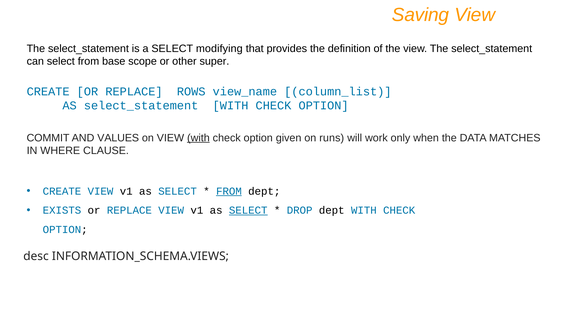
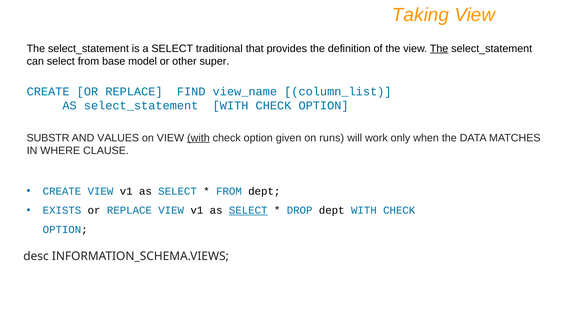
Saving: Saving -> Taking
modifying: modifying -> traditional
The at (439, 49) underline: none -> present
scope: scope -> model
ROWS: ROWS -> FIND
COMMIT: COMMIT -> SUBSTR
FROM at (229, 191) underline: present -> none
